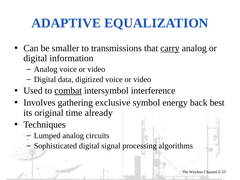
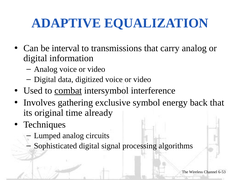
smaller: smaller -> interval
carry underline: present -> none
back best: best -> that
